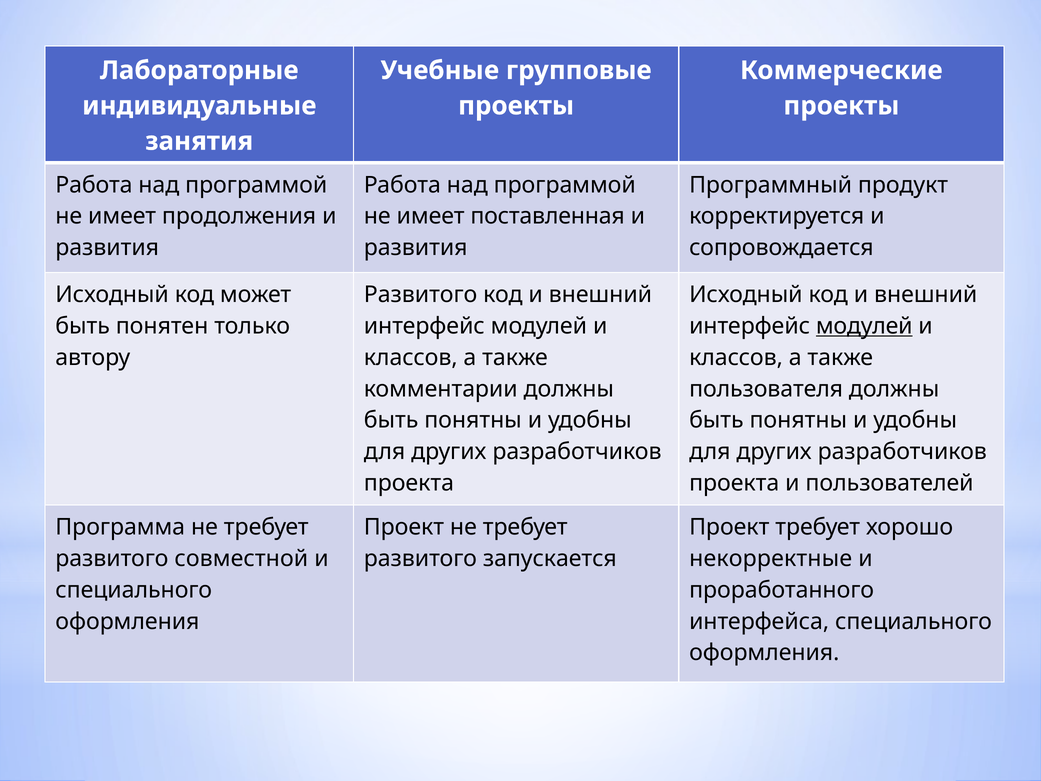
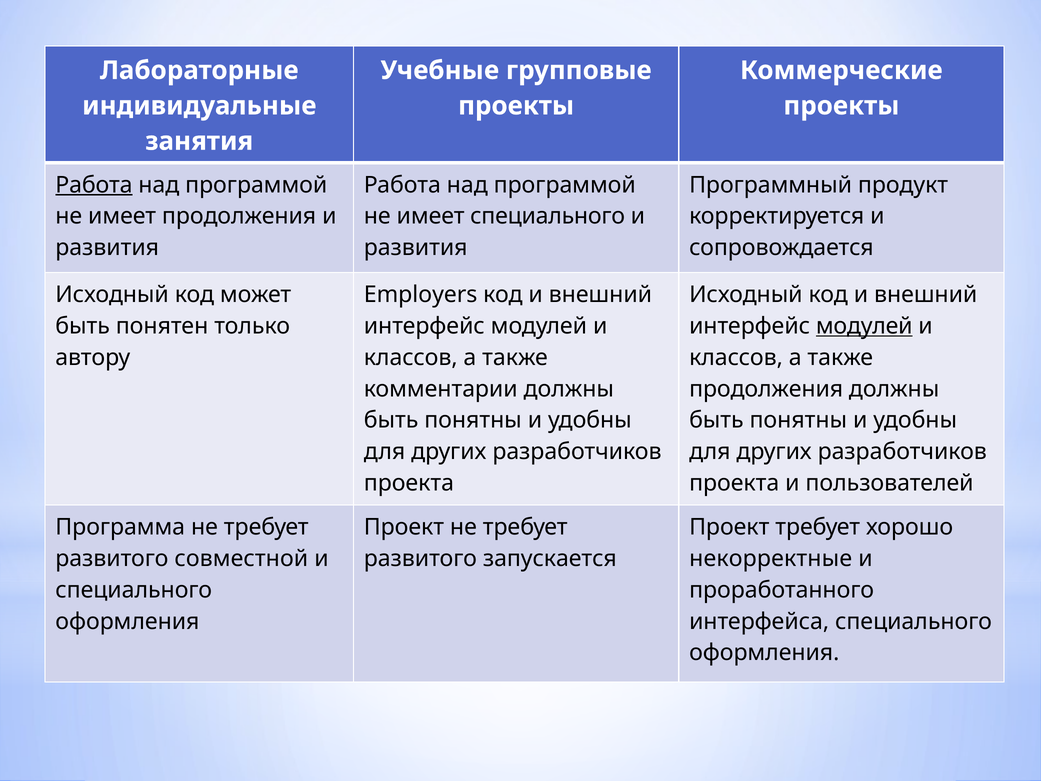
Работа at (94, 185) underline: none -> present
имеет поставленная: поставленная -> специального
Развитого at (421, 295): Развитого -> Employers
пользователя at (766, 389): пользователя -> продолжения
